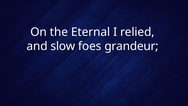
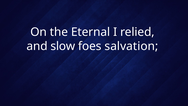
grandeur: grandeur -> salvation
